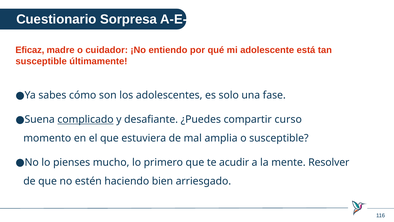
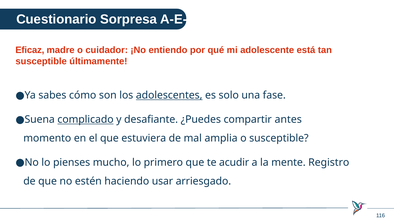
adolescentes underline: none -> present
curso: curso -> antes
Resolver: Resolver -> Registro
bien: bien -> usar
